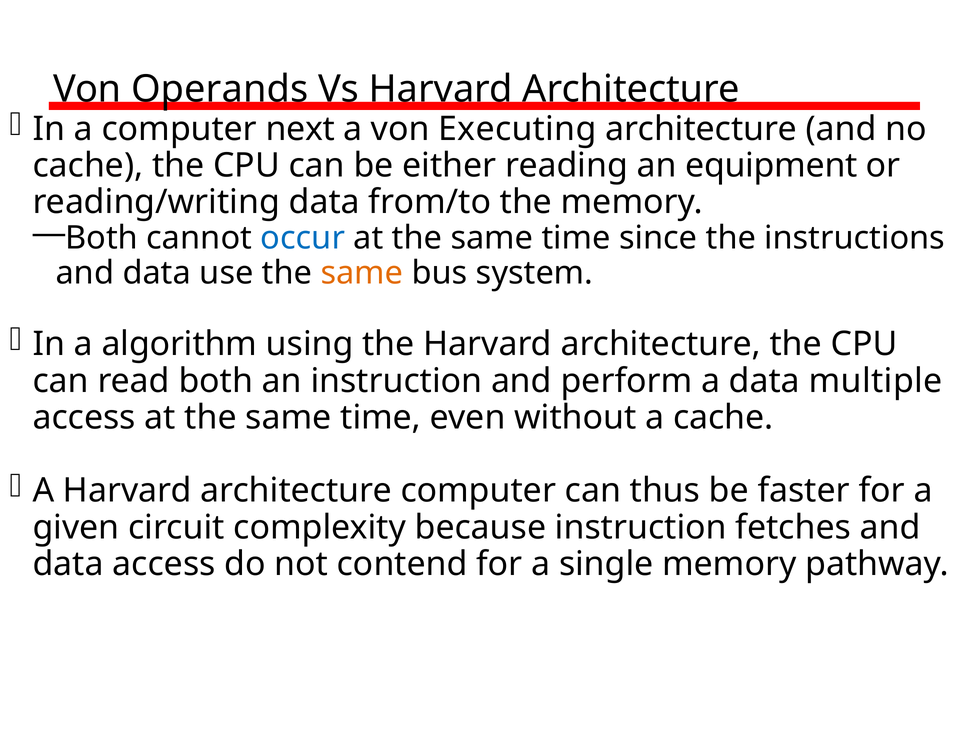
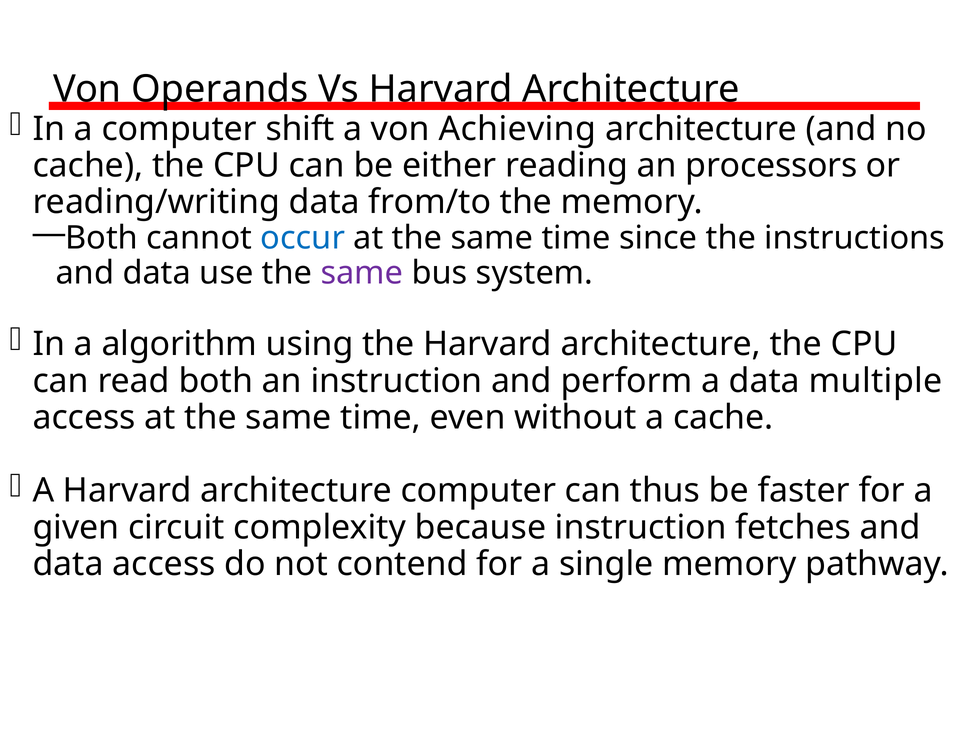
next: next -> shift
Executing: Executing -> Achieving
equipment: equipment -> processors
same at (362, 273) colour: orange -> purple
